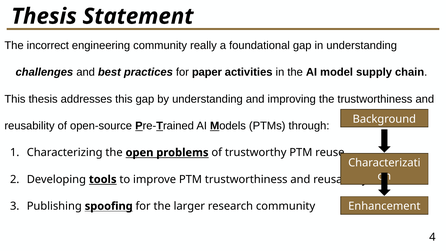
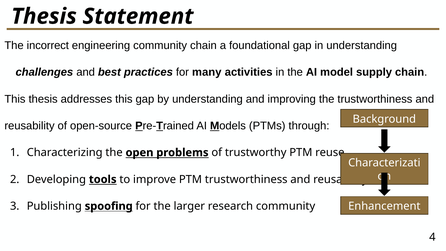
community really: really -> chain
paper: paper -> many
